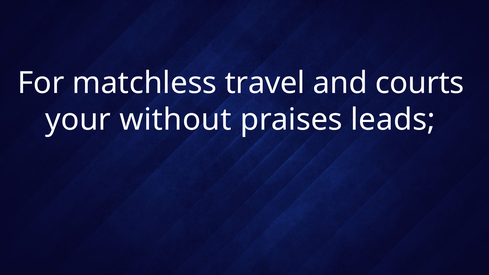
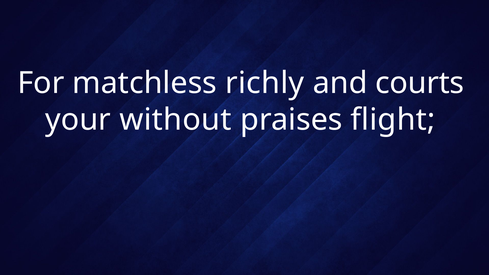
travel: travel -> richly
leads: leads -> flight
